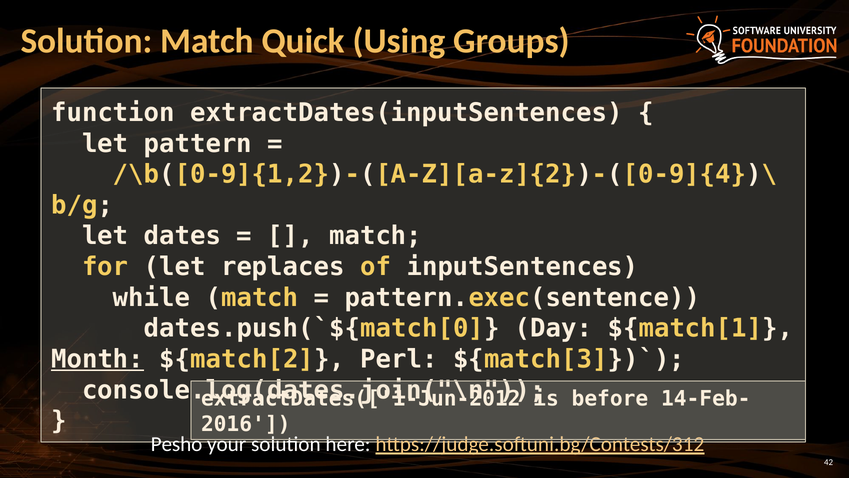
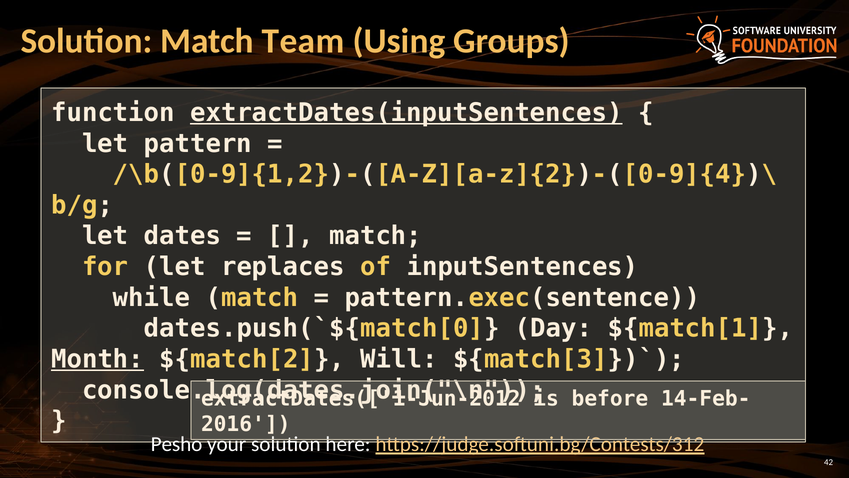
Quick: Quick -> Team
extractDates(inputSentences underline: none -> present
Perl: Perl -> Will
